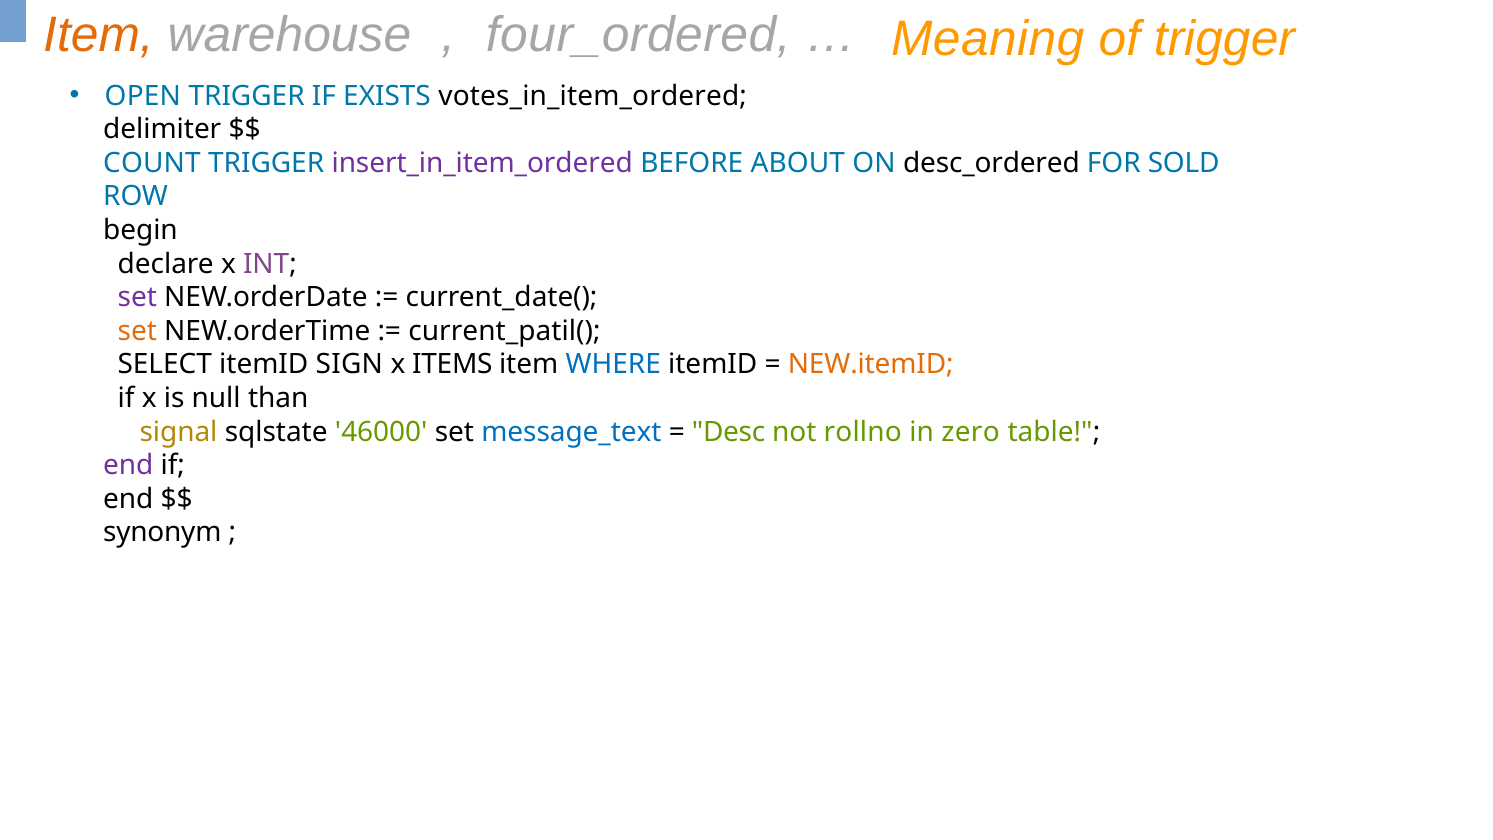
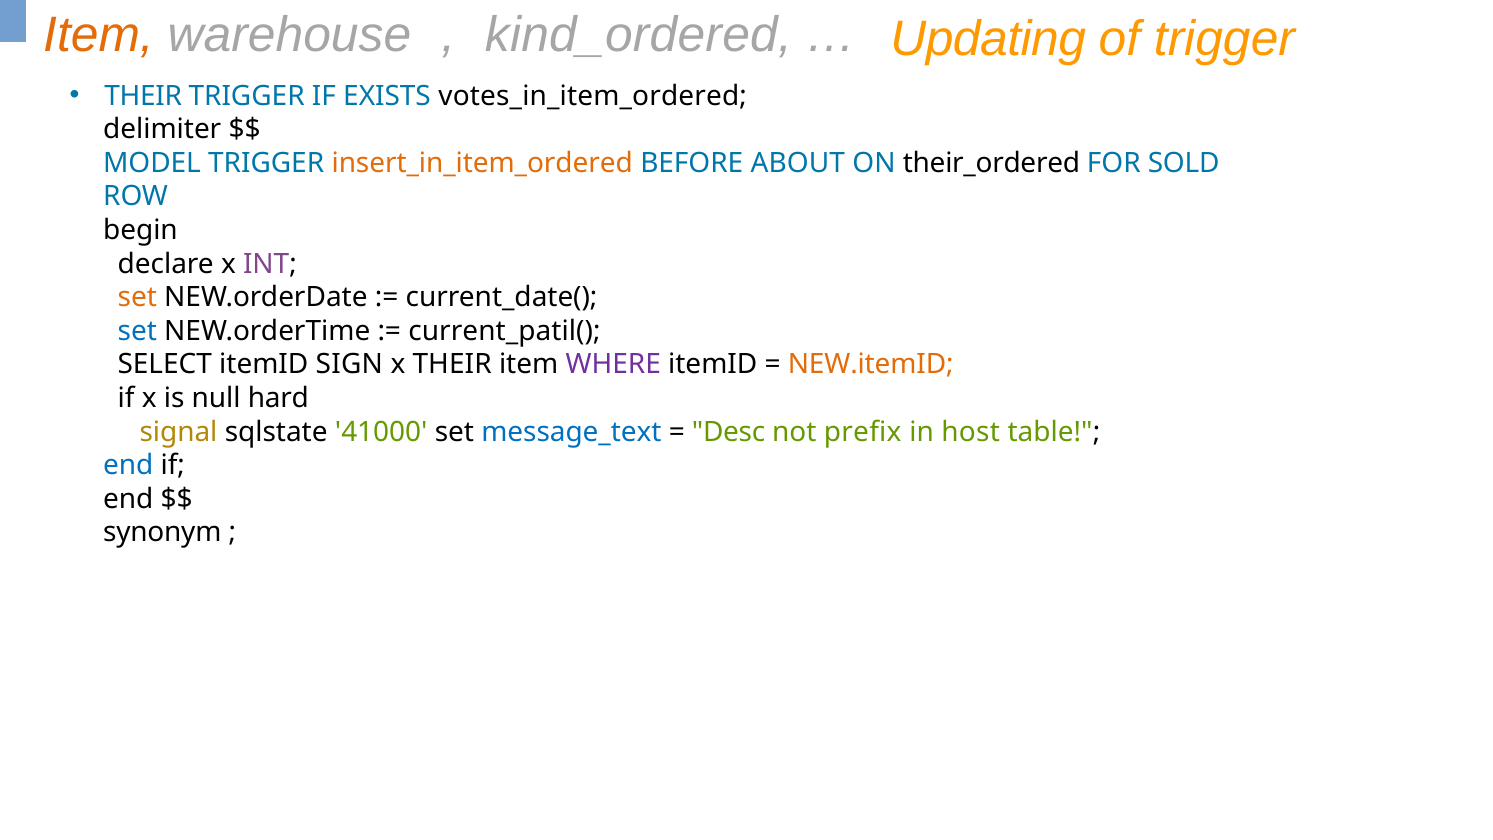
four_ordered: four_ordered -> kind_ordered
Meaning: Meaning -> Updating
OPEN at (143, 96): OPEN -> THEIR
COUNT: COUNT -> MODEL
insert_in_item_ordered colour: purple -> orange
desc_ordered: desc_ordered -> their_ordered
set at (137, 297) colour: purple -> orange
set at (137, 331) colour: orange -> blue
x ITEMS: ITEMS -> THEIR
WHERE colour: blue -> purple
than: than -> hard
46000: 46000 -> 41000
rollno: rollno -> prefix
zero: zero -> host
end at (128, 465) colour: purple -> blue
